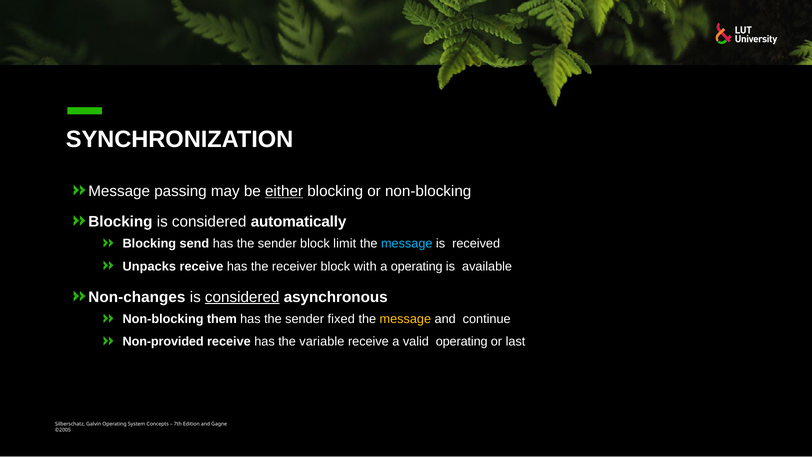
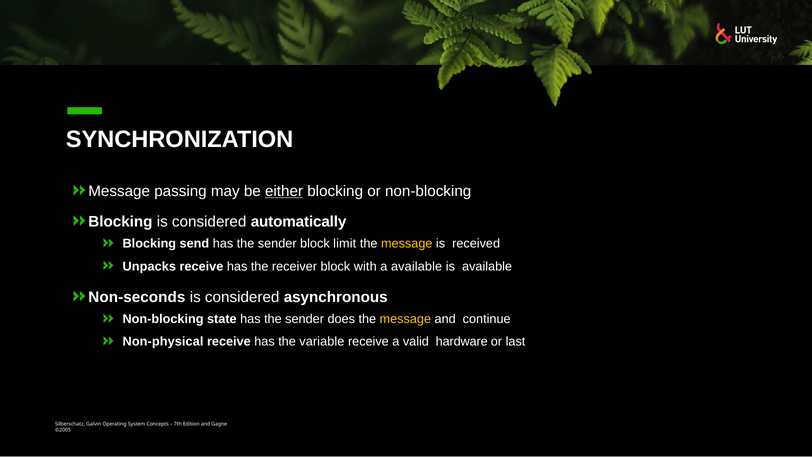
message at (407, 244) colour: light blue -> yellow
a operating: operating -> available
Non-changes: Non-changes -> Non-seconds
considered at (242, 297) underline: present -> none
them: them -> state
fixed: fixed -> does
Non-provided: Non-provided -> Non-physical
valid operating: operating -> hardware
